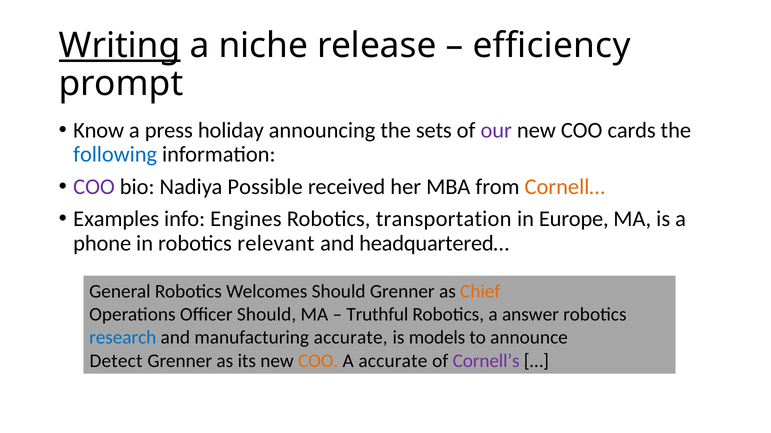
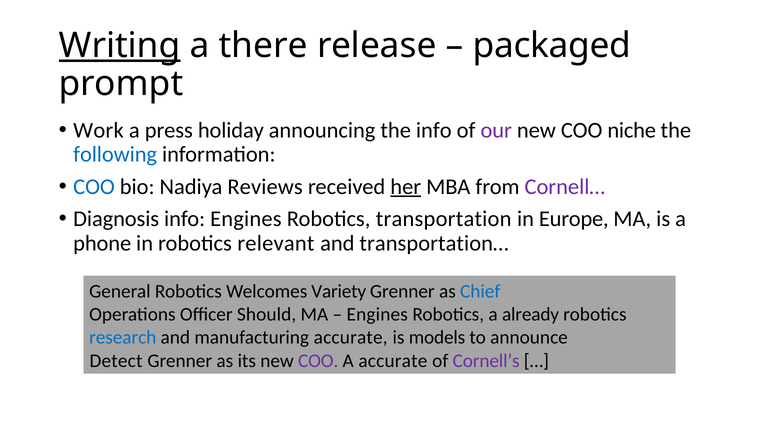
niche: niche -> there
efficiency: efficiency -> packaged
Know: Know -> Work
the sets: sets -> info
cards: cards -> niche
COO at (94, 187) colour: purple -> blue
Possible: Possible -> Reviews
her underline: none -> present
Cornell… colour: orange -> purple
Examples: Examples -> Diagnosis
headquartered…: headquartered… -> transportation…
Welcomes Should: Should -> Variety
Chief colour: orange -> blue
Truthful at (377, 315): Truthful -> Engines
answer: answer -> already
COO at (318, 361) colour: orange -> purple
